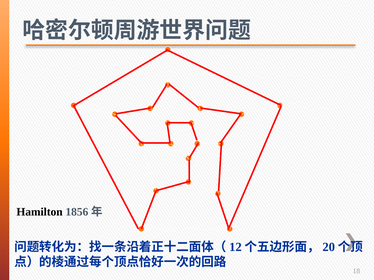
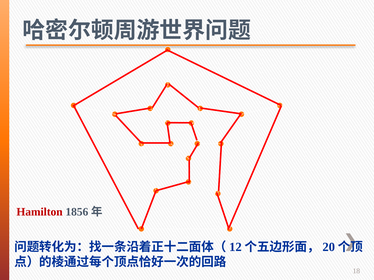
Hamilton colour: black -> red
